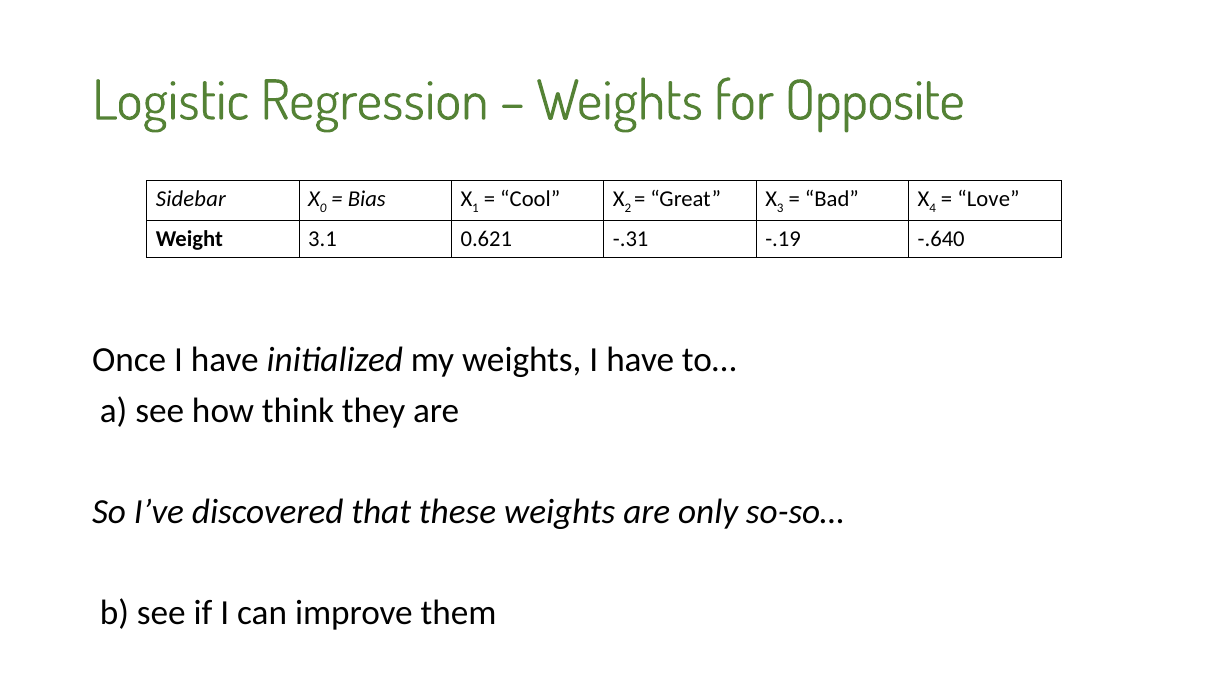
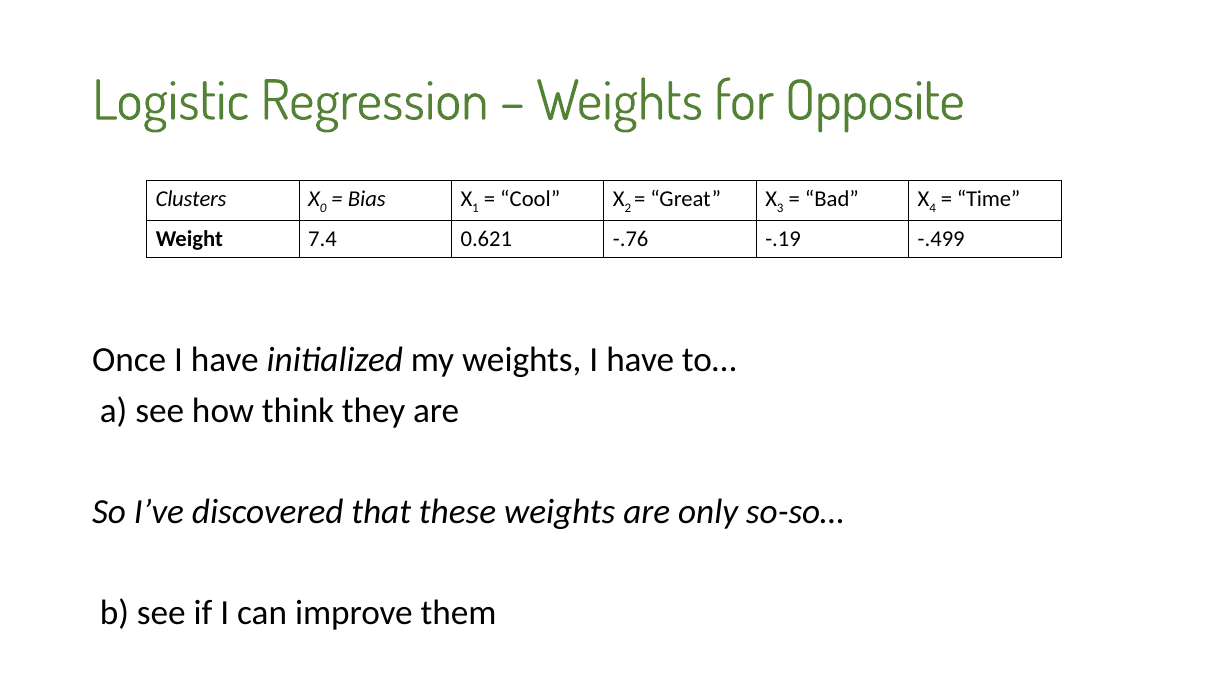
Sidebar: Sidebar -> Clusters
Love: Love -> Time
3.1: 3.1 -> 7.4
-.31: -.31 -> -.76
-.640: -.640 -> -.499
